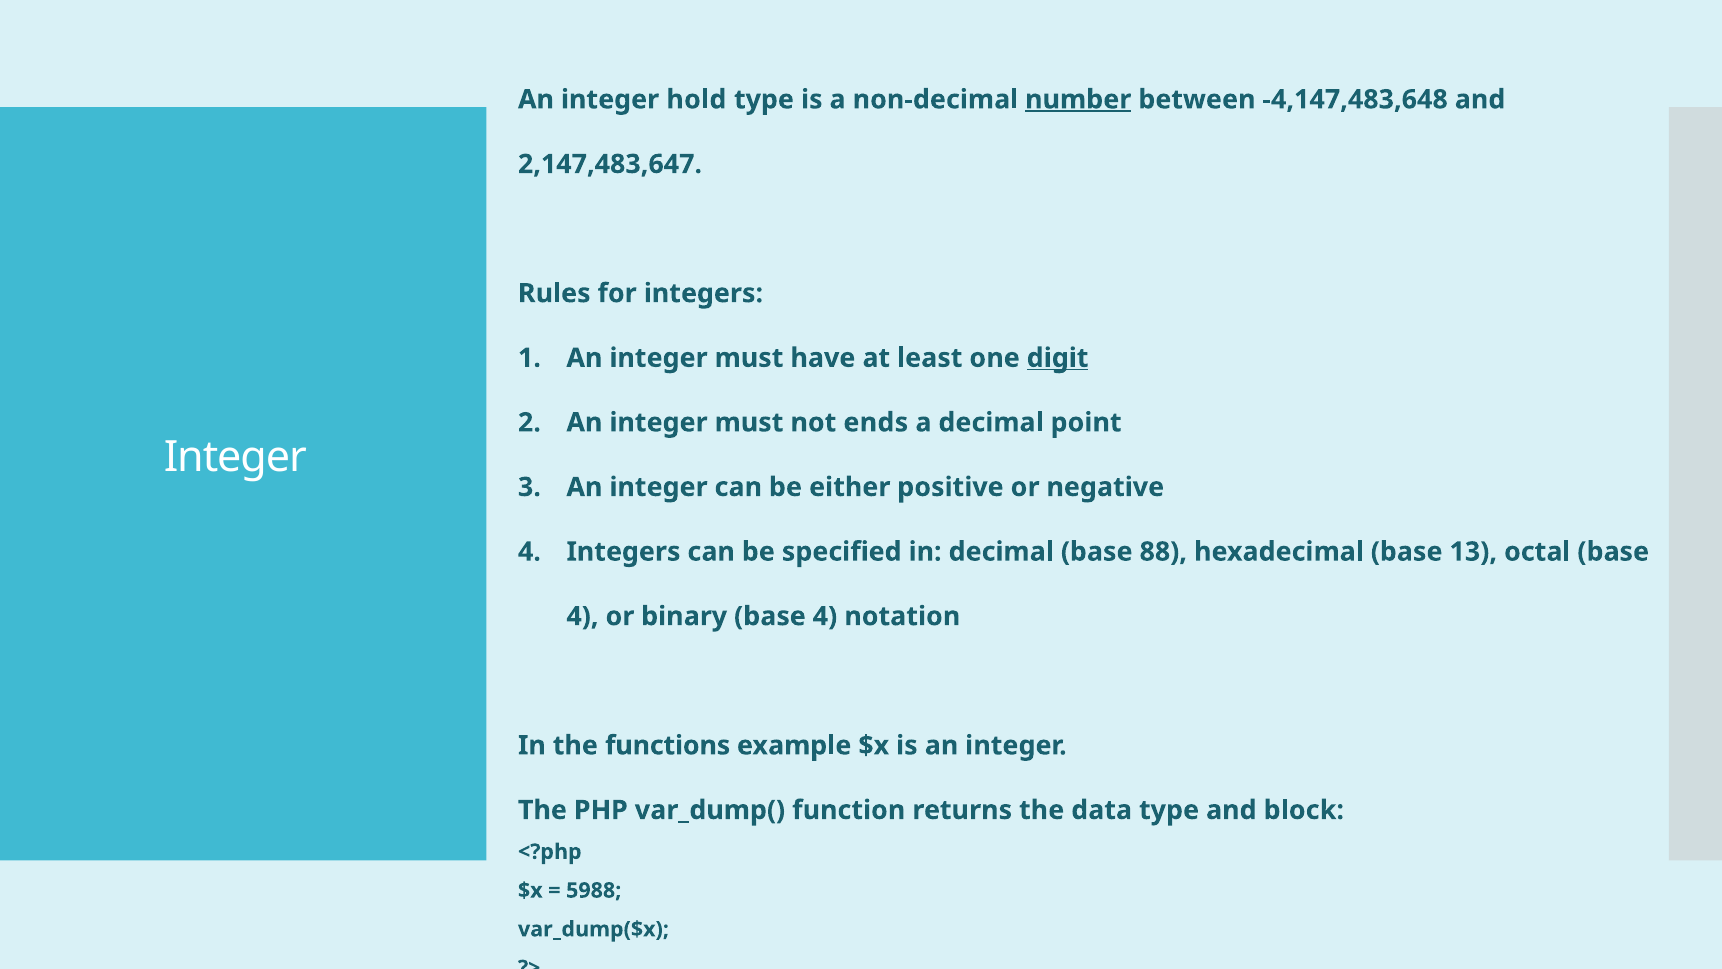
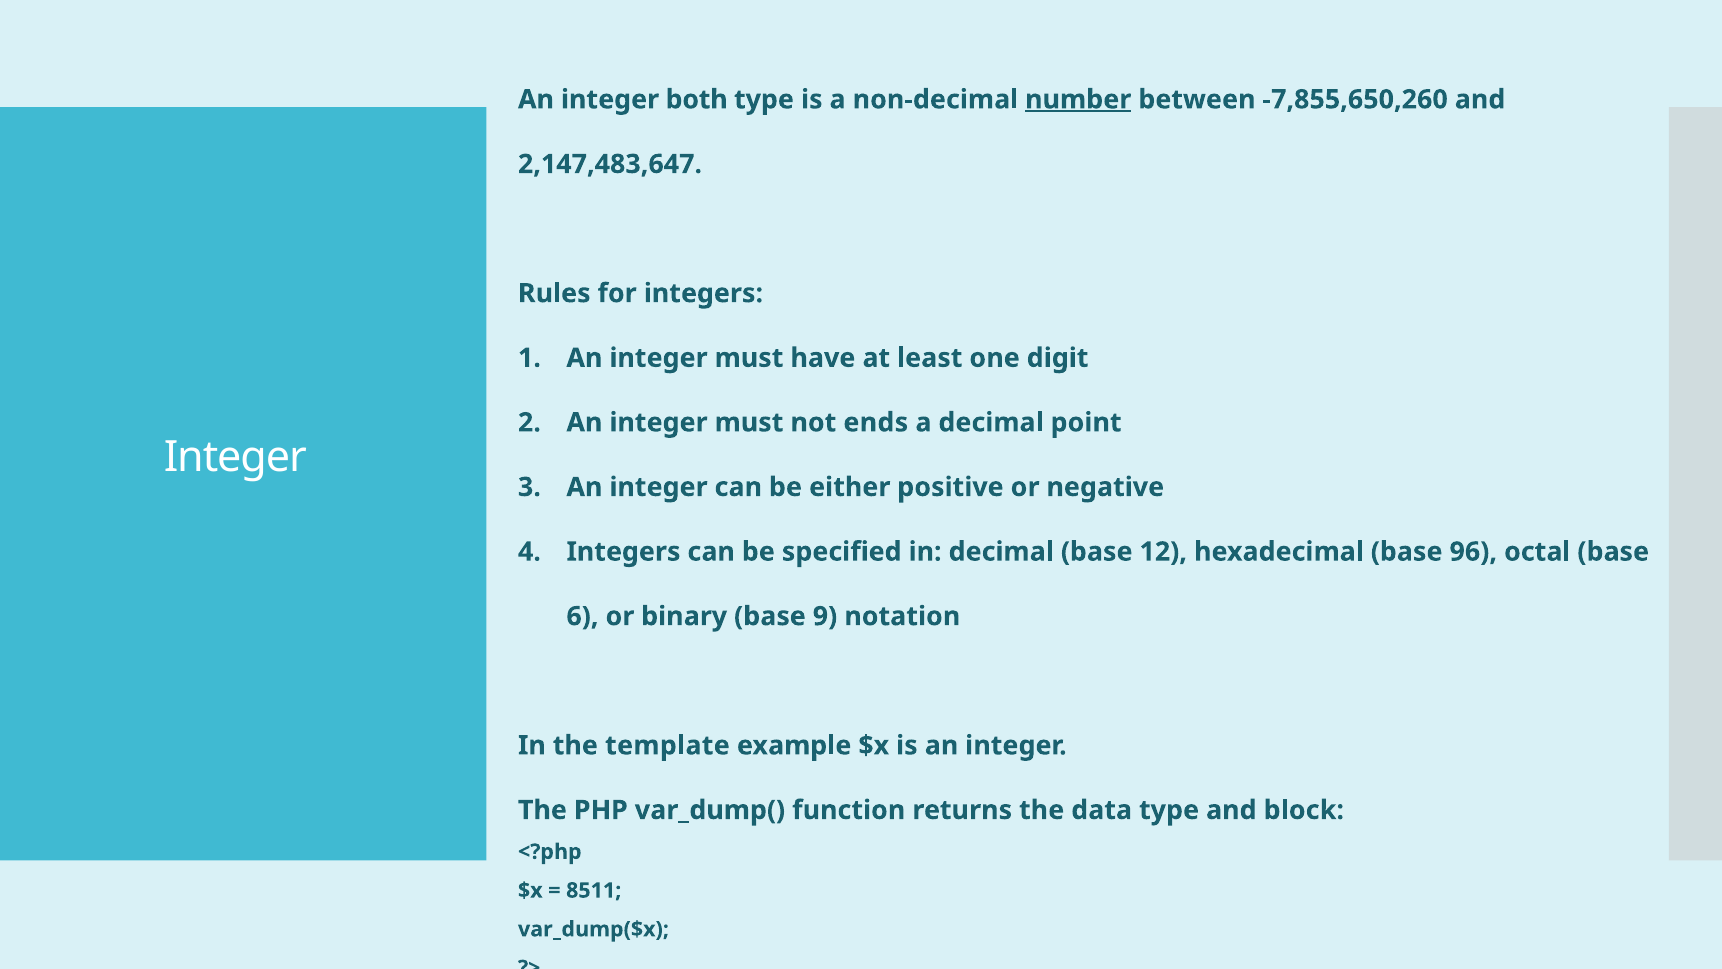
hold: hold -> both
-4,147,483,648: -4,147,483,648 -> -7,855,650,260
digit underline: present -> none
88: 88 -> 12
13: 13 -> 96
4 at (582, 616): 4 -> 6
binary base 4: 4 -> 9
functions: functions -> template
5988: 5988 -> 8511
